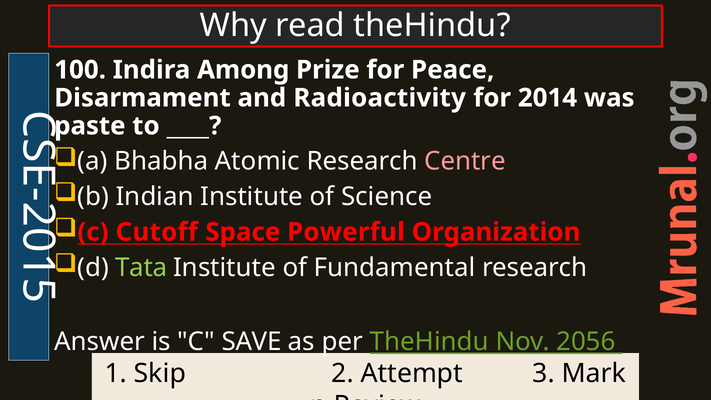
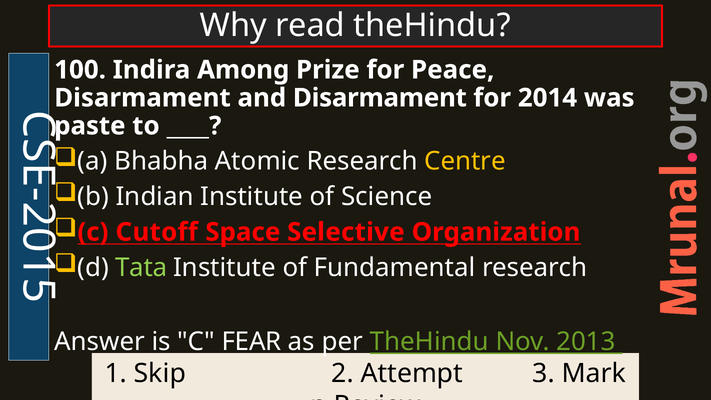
and Radioactivity: Radioactivity -> Disarmament
Centre colour: pink -> yellow
Powerful: Powerful -> Selective
SAVE: SAVE -> FEAR
2056: 2056 -> 2013
